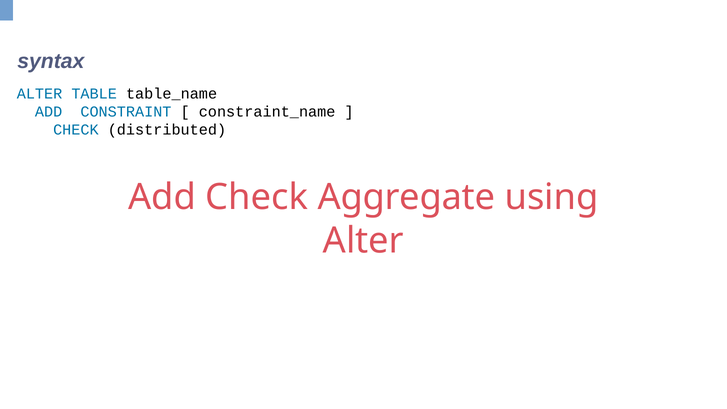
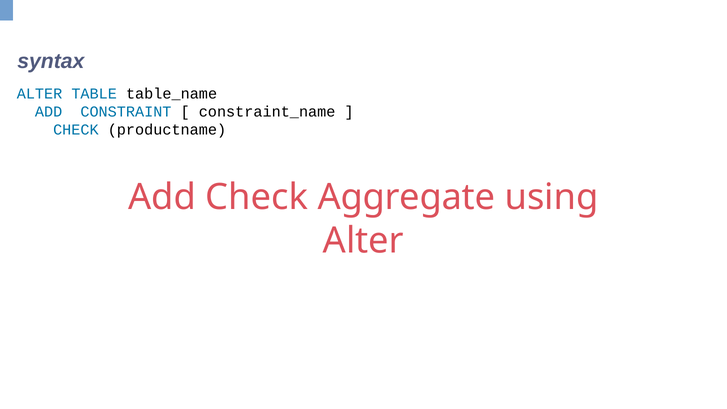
distributed: distributed -> productname
